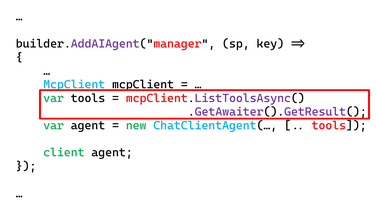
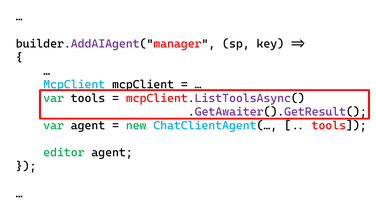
client: client -> editor
